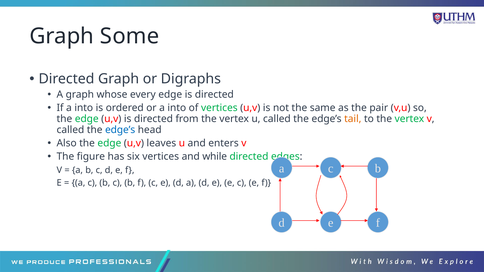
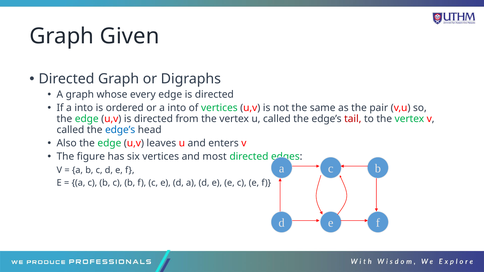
Some: Some -> Given
tail colour: orange -> red
while: while -> most
